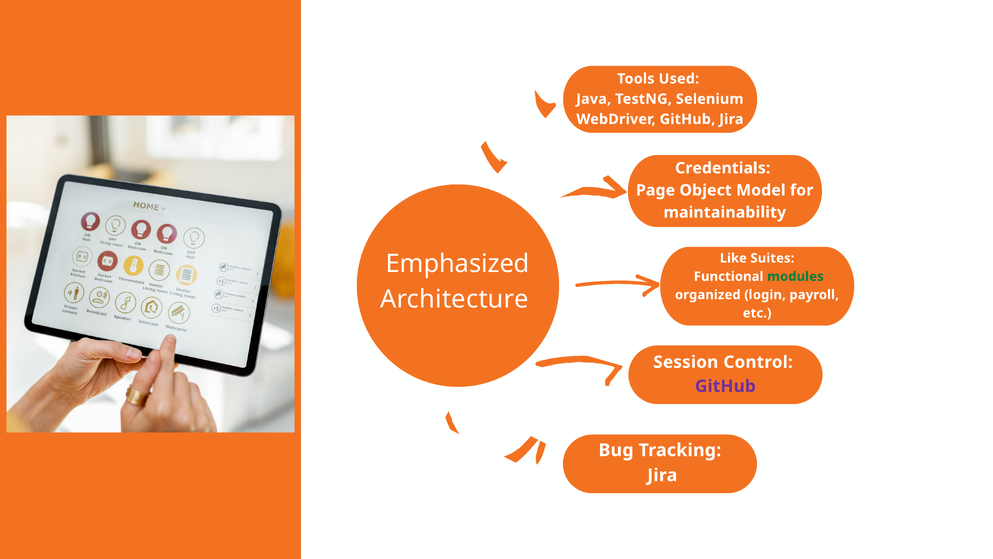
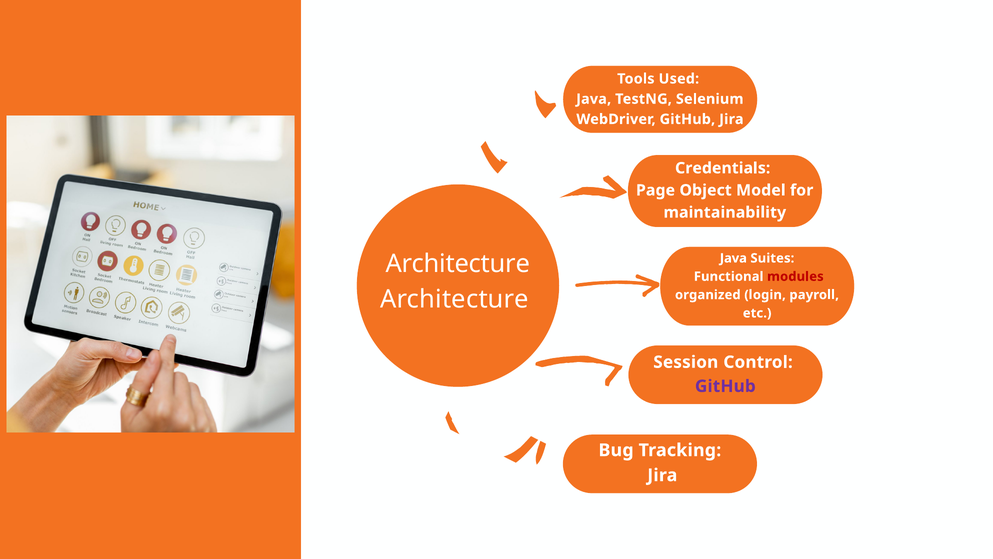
Like at (733, 258): Like -> Java
Emphasized at (458, 264): Emphasized -> Architecture
modules colour: green -> red
